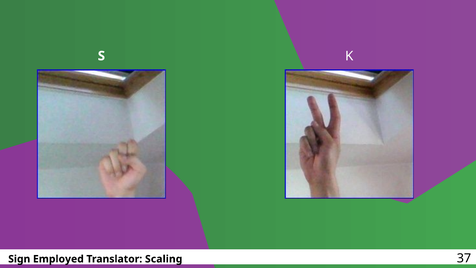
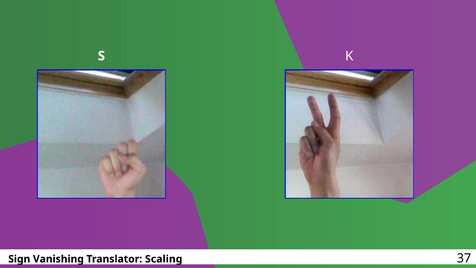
Employed: Employed -> Vanishing
